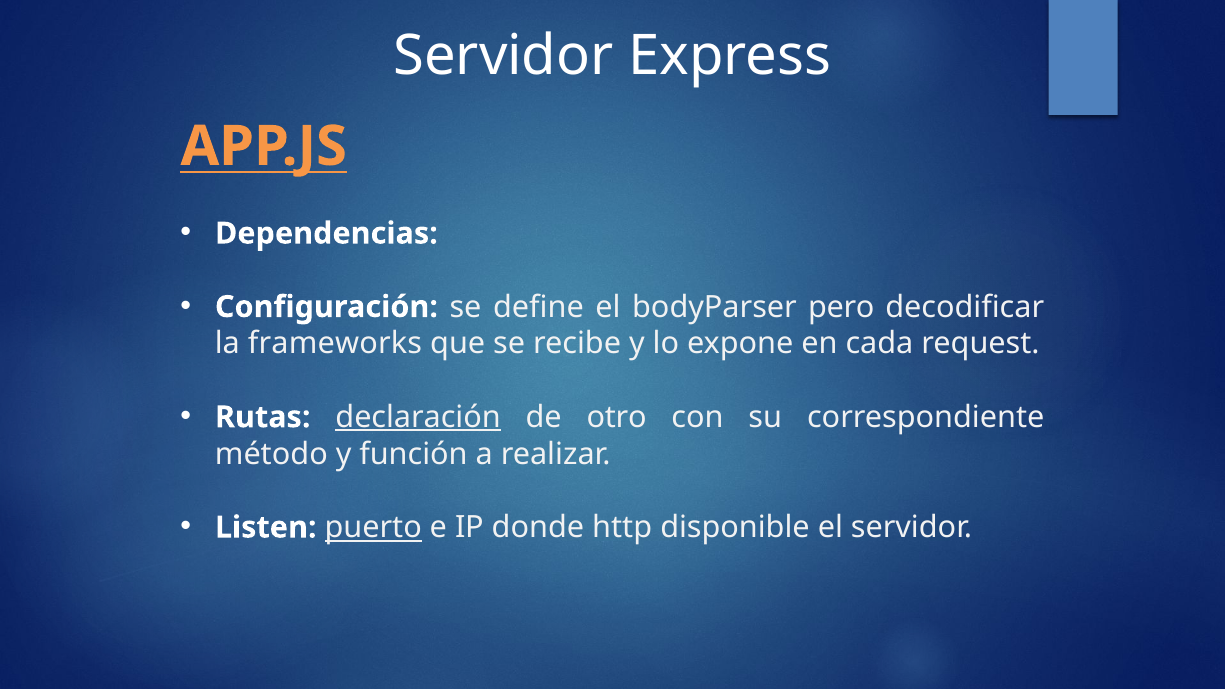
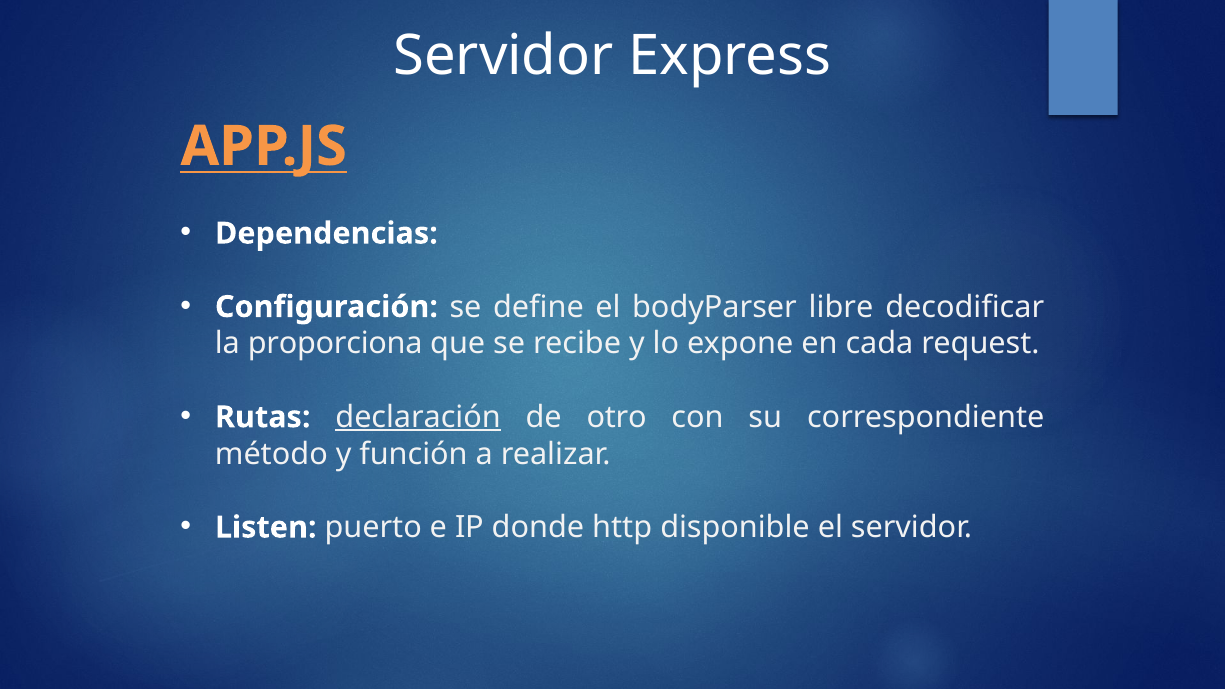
pero: pero -> libre
frameworks: frameworks -> proporciona
puerto underline: present -> none
